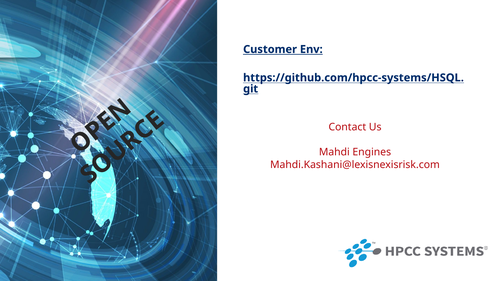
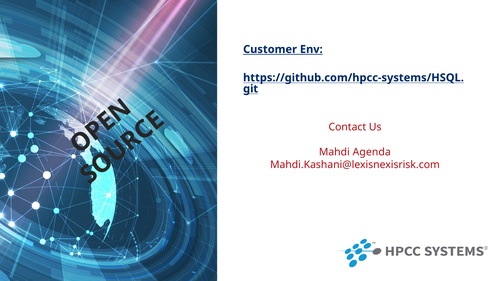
Engines: Engines -> Agenda
